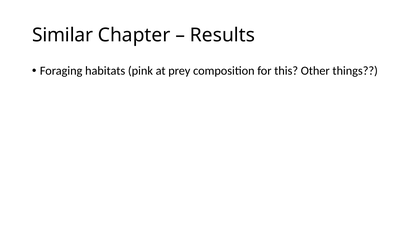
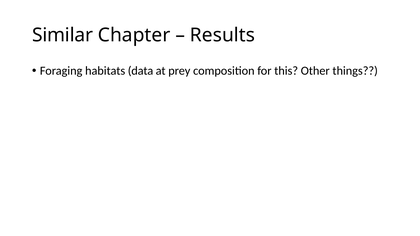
pink: pink -> data
